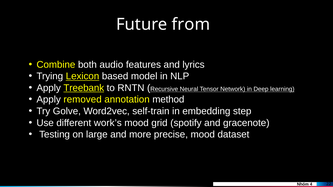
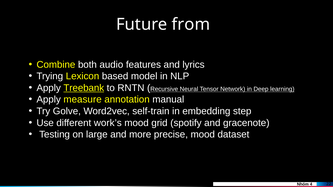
Lexicon underline: present -> none
removed: removed -> measure
method: method -> manual
